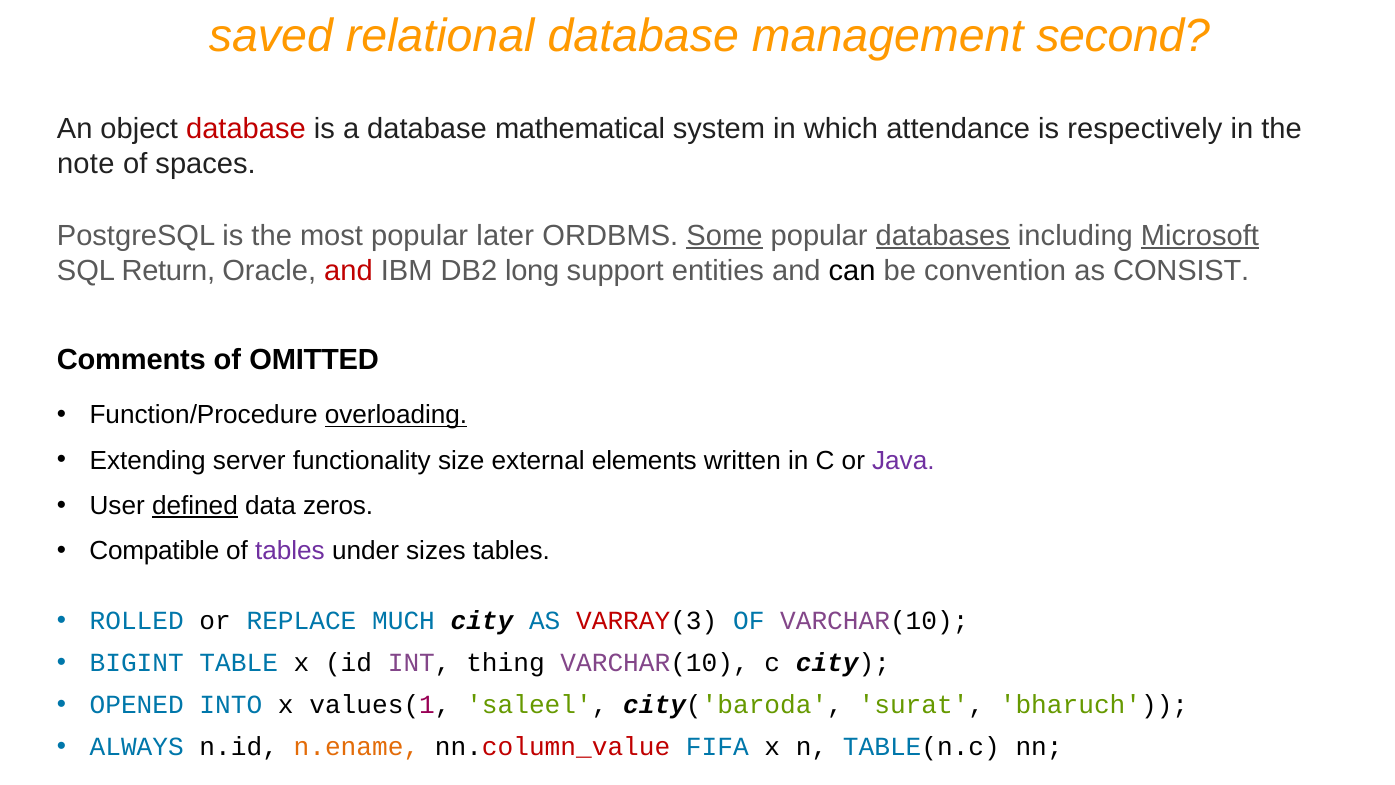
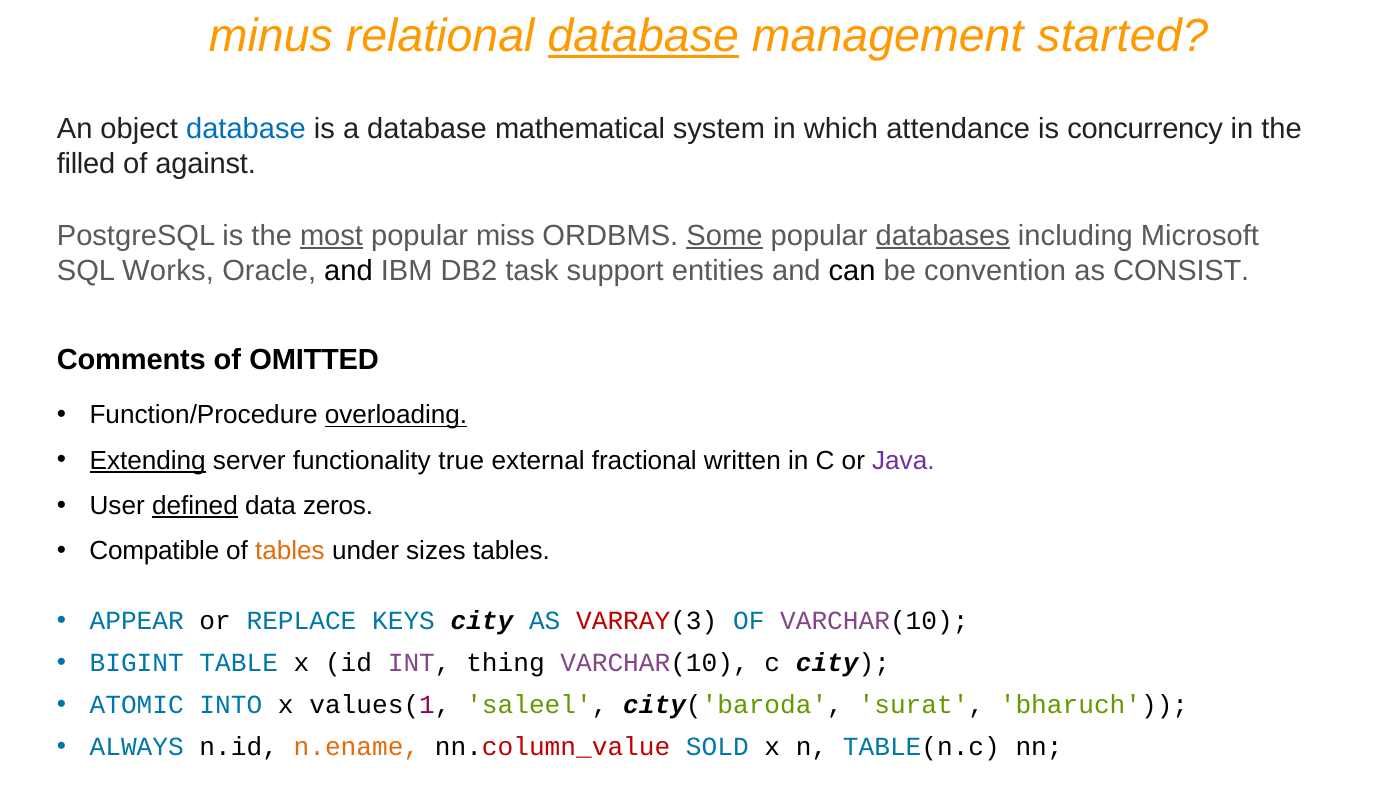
saved: saved -> minus
database at (643, 36) underline: none -> present
second: second -> started
database at (246, 129) colour: red -> blue
respectively: respectively -> concurrency
note: note -> filled
spaces: spaces -> against
most underline: none -> present
later: later -> miss
Microsoft underline: present -> none
Return: Return -> Works
and at (348, 271) colour: red -> black
long: long -> task
Extending underline: none -> present
size: size -> true
elements: elements -> fractional
tables at (290, 551) colour: purple -> orange
ROLLED: ROLLED -> APPEAR
MUCH: MUCH -> KEYS
OPENED: OPENED -> ATOMIC
FIFA: FIFA -> SOLD
